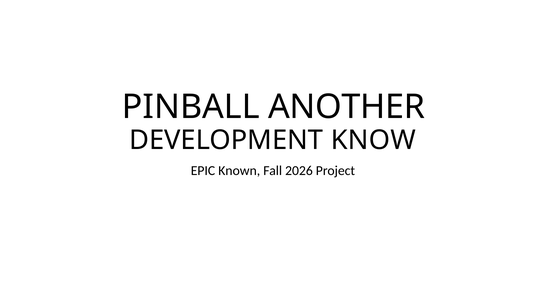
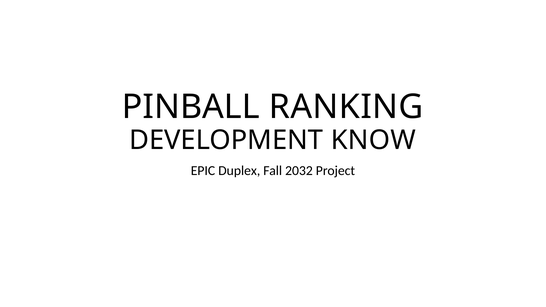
ANOTHER: ANOTHER -> RANKING
Known: Known -> Duplex
2026: 2026 -> 2032
